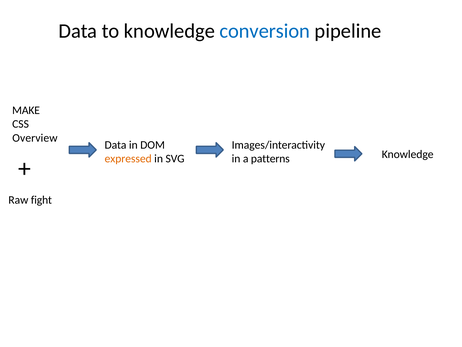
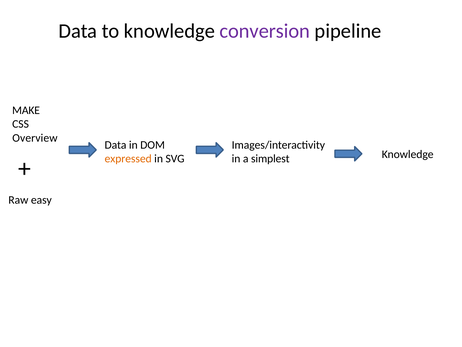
conversion colour: blue -> purple
patterns: patterns -> simplest
fight: fight -> easy
